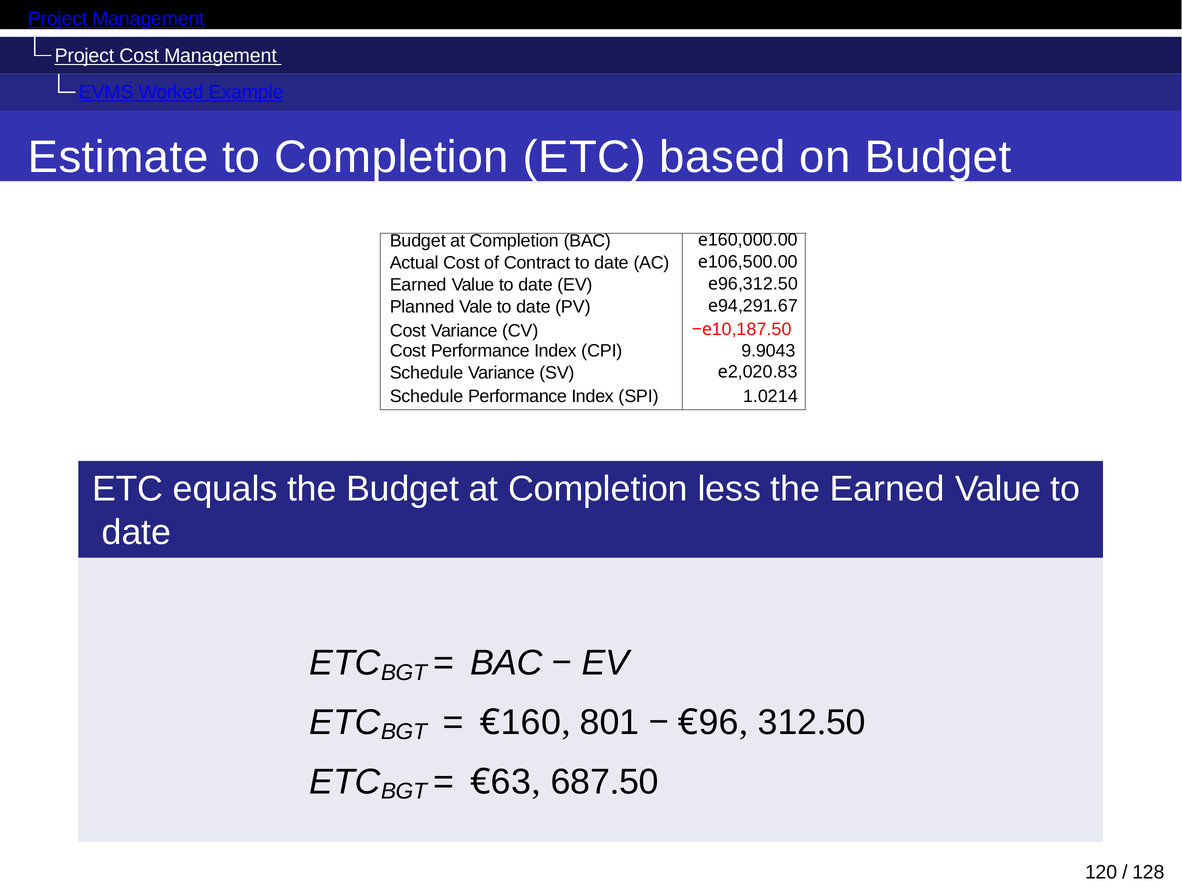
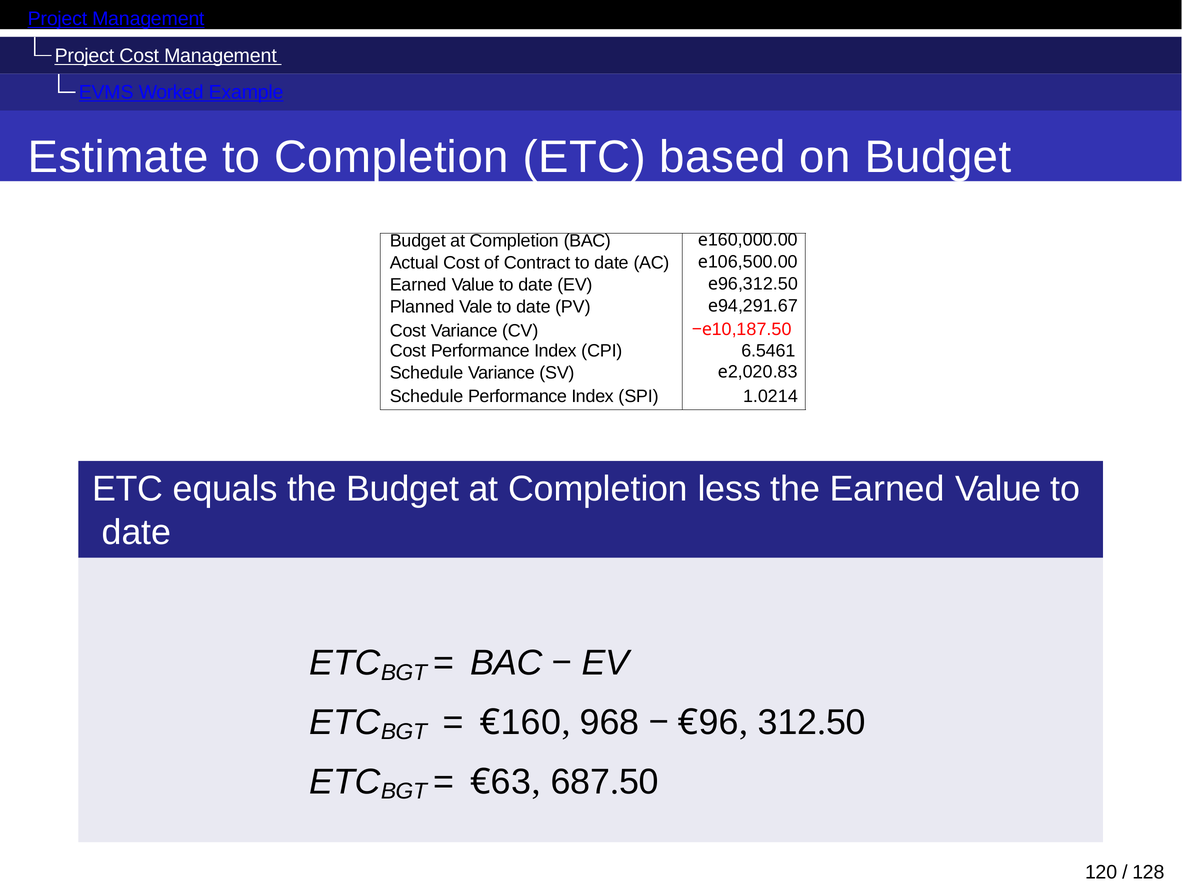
9.9043: 9.9043 -> 6.5461
801: 801 -> 968
